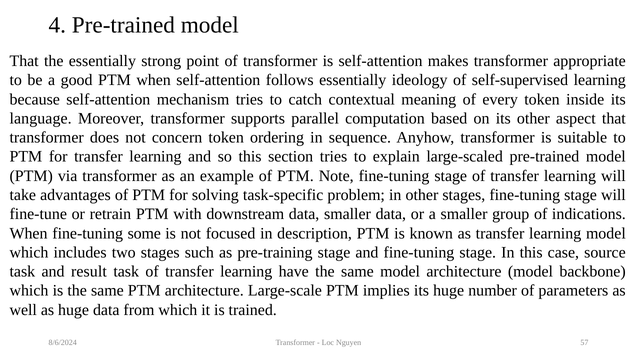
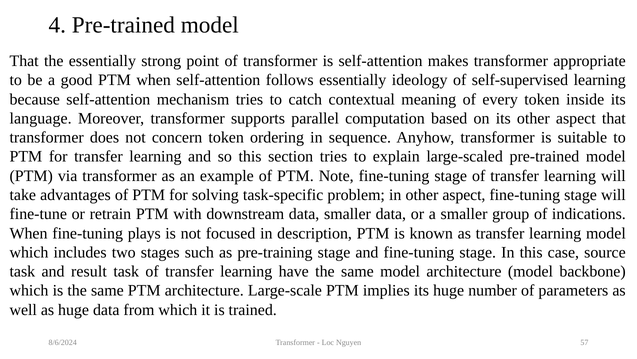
in other stages: stages -> aspect
some: some -> plays
